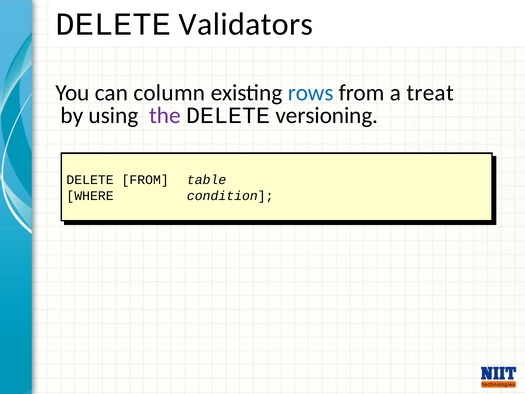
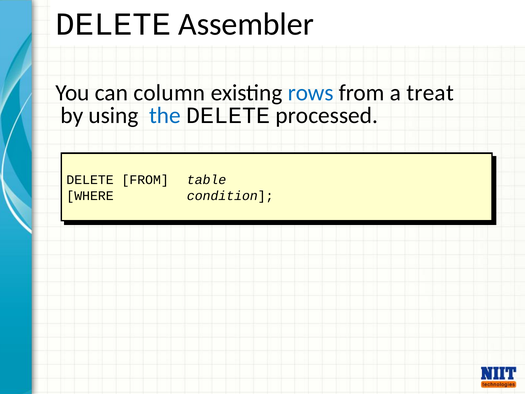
Validators: Validators -> Assembler
the colour: purple -> blue
versioning: versioning -> processed
